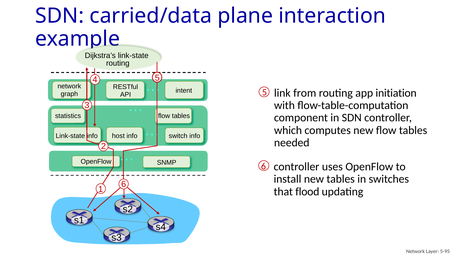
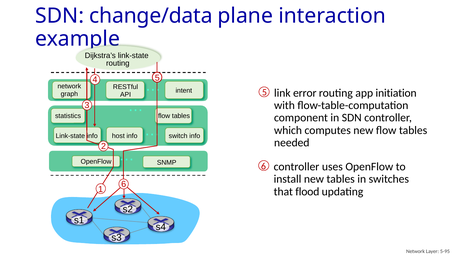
carried/data: carried/data -> change/data
from: from -> error
